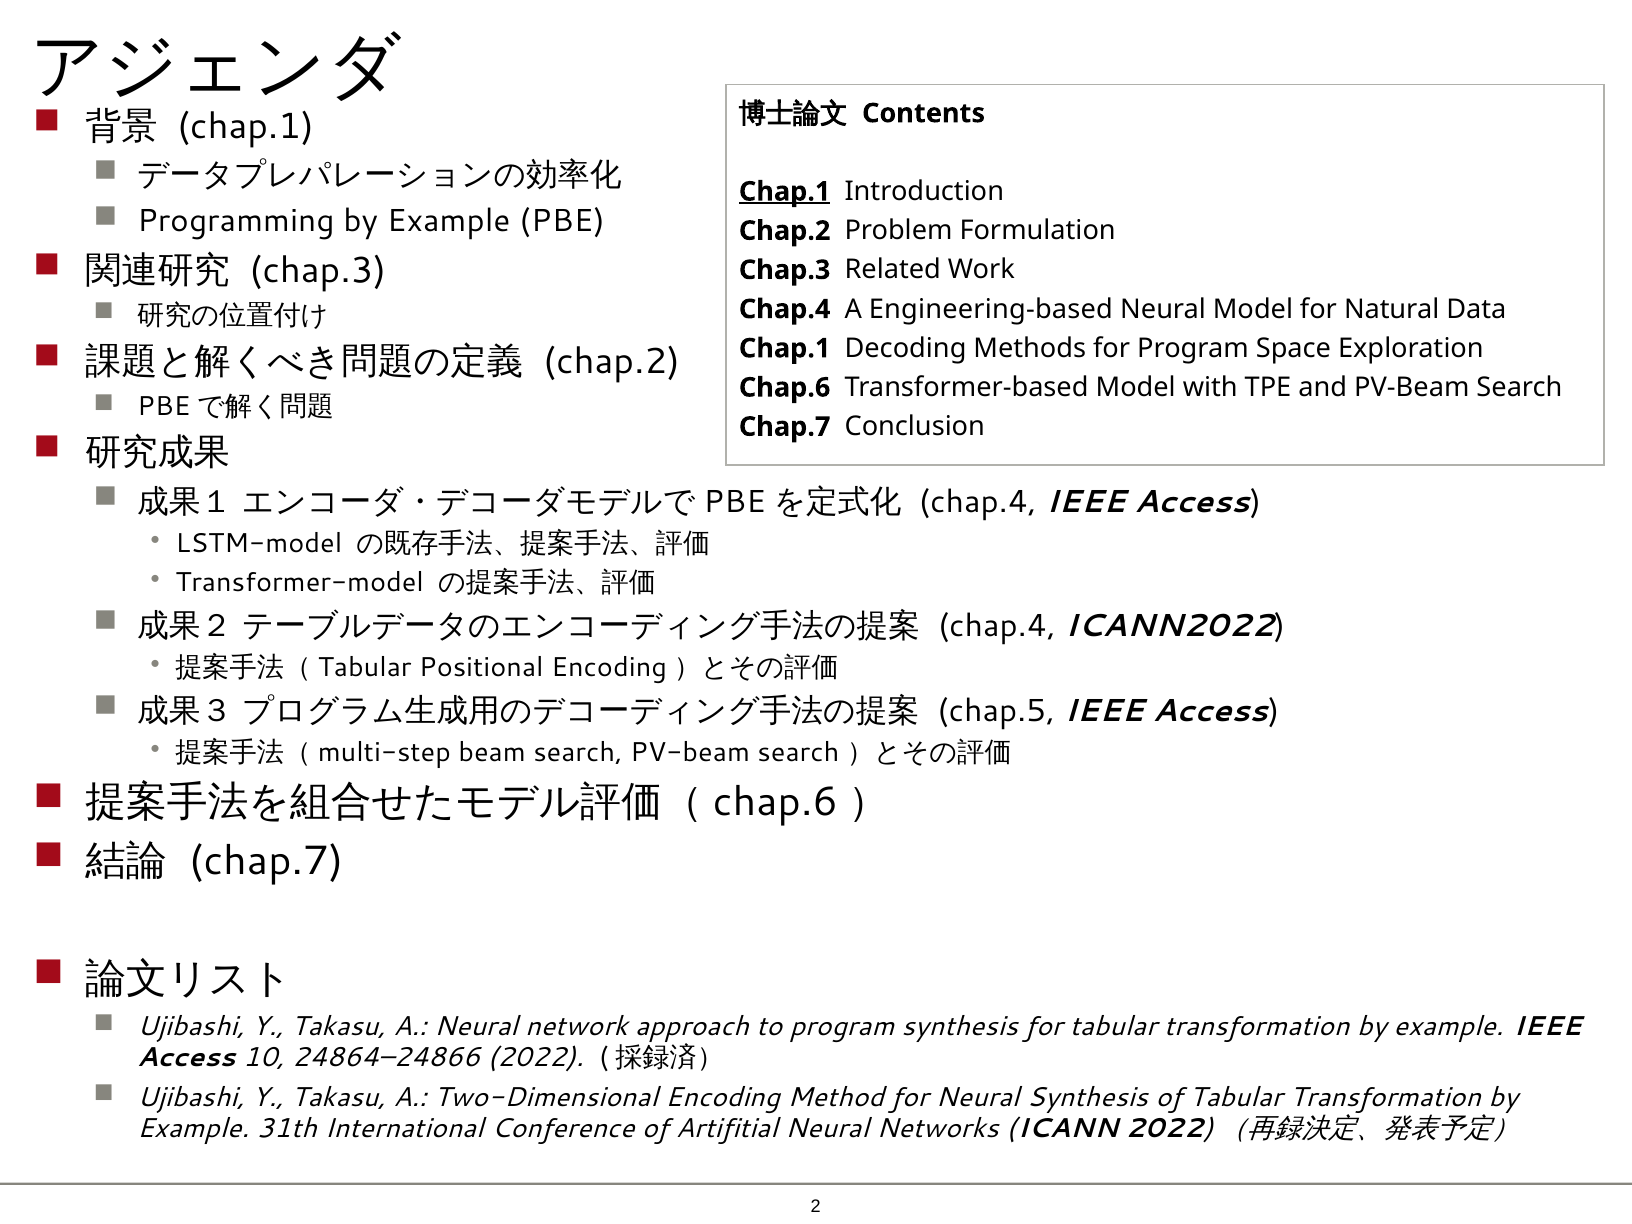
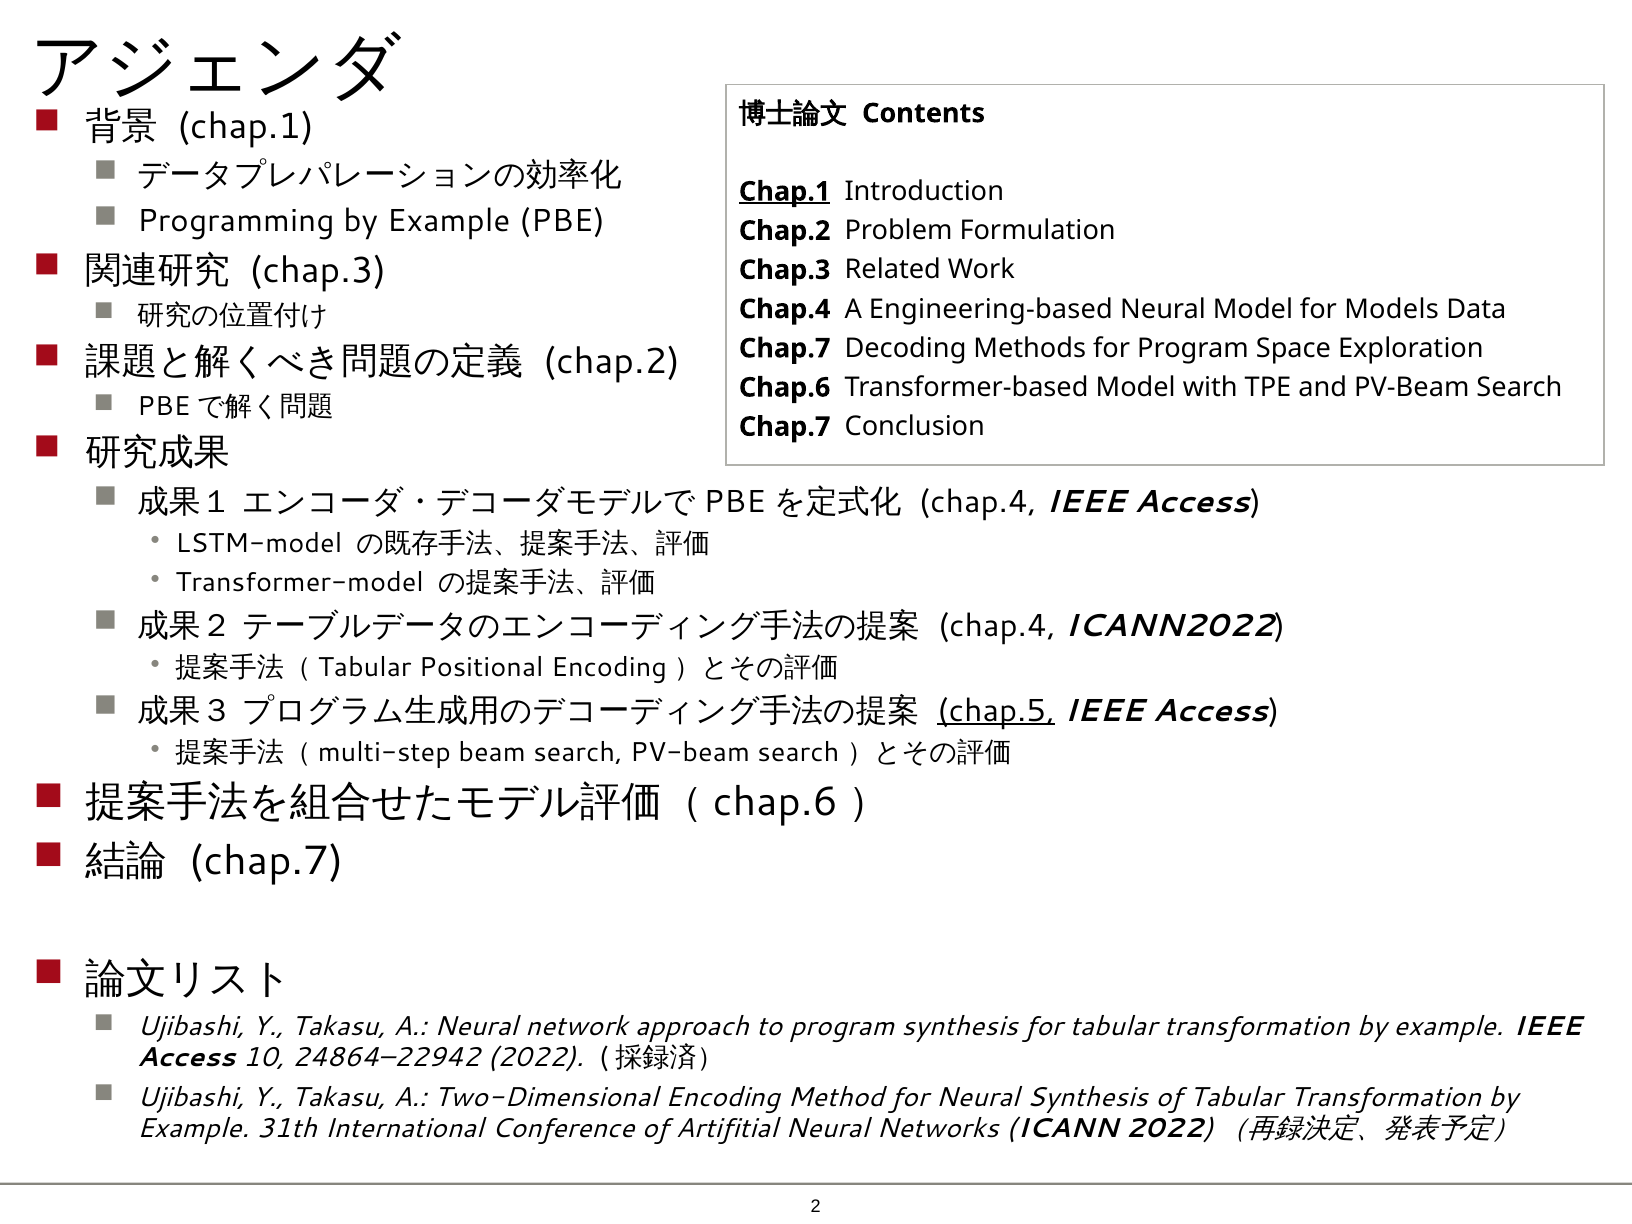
Natural: Natural -> Models
Chap.1 at (785, 348): Chap.1 -> Chap.7
chap.5 underline: none -> present
24864–24866: 24864–24866 -> 24864–22942
